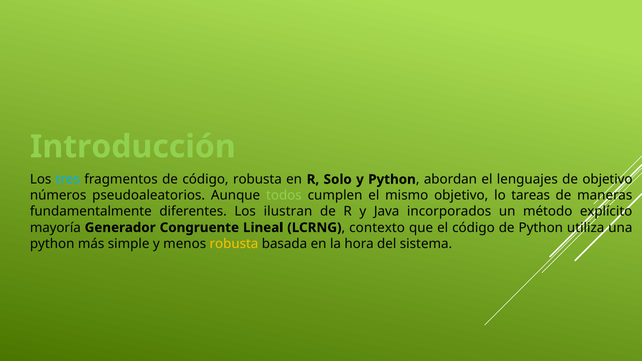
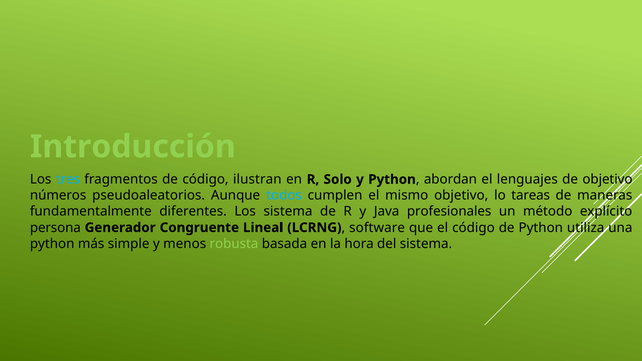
código robusta: robusta -> ilustran
todos colour: light green -> light blue
Los ilustran: ilustran -> sistema
incorporados: incorporados -> profesionales
mayoría: mayoría -> persona
contexto: contexto -> software
robusta at (234, 244) colour: yellow -> light green
